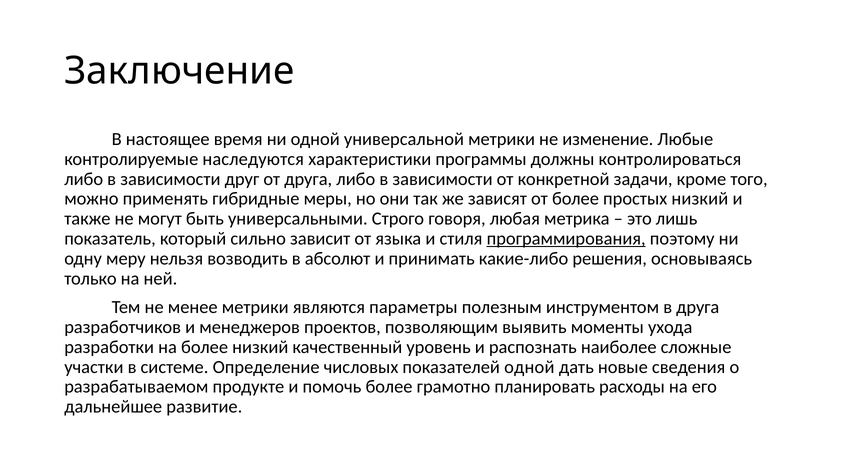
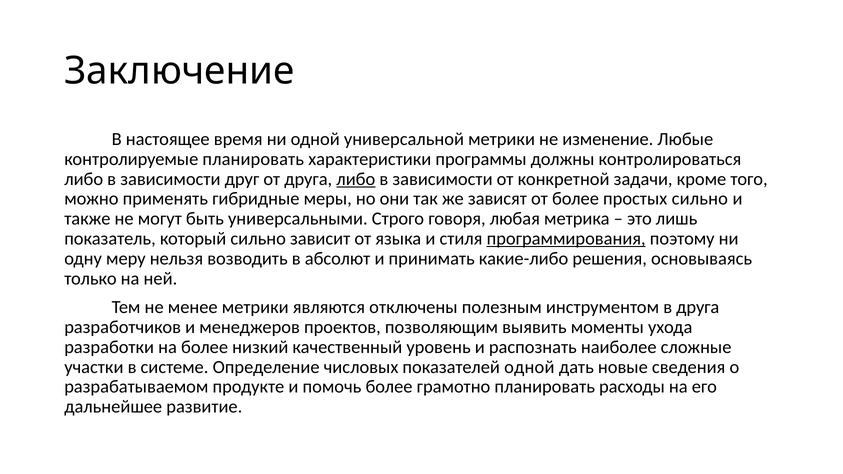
контролируемые наследуются: наследуются -> планировать
либо at (356, 179) underline: none -> present
простых низкий: низкий -> сильно
параметры: параметры -> отключены
